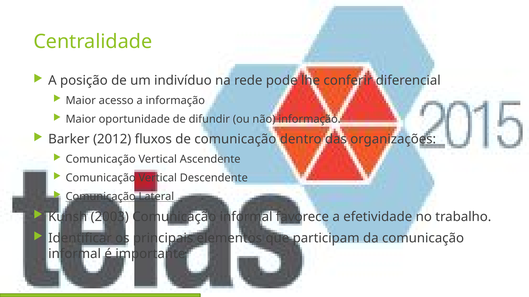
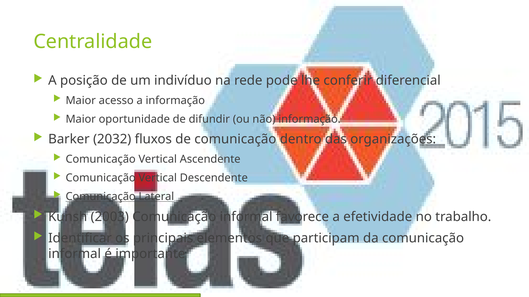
2012: 2012 -> 2032
